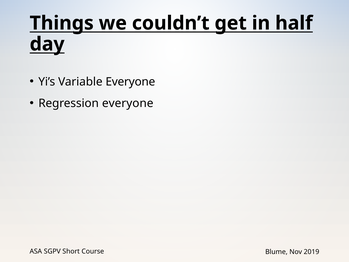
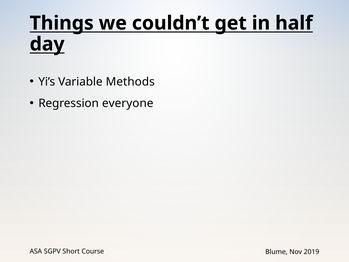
Variable Everyone: Everyone -> Methods
